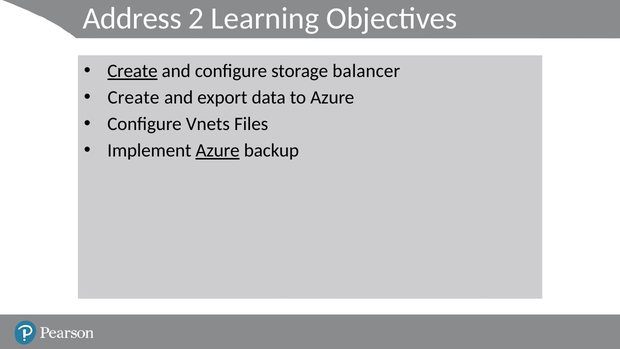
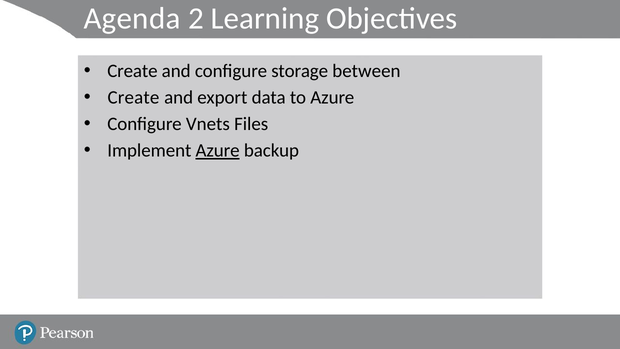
Address: Address -> Agenda
Create at (132, 71) underline: present -> none
balancer: balancer -> between
